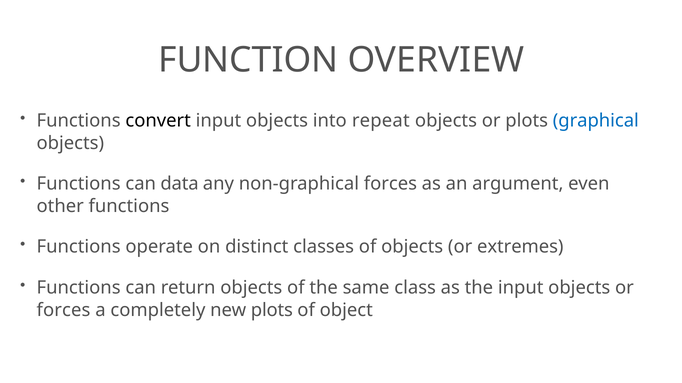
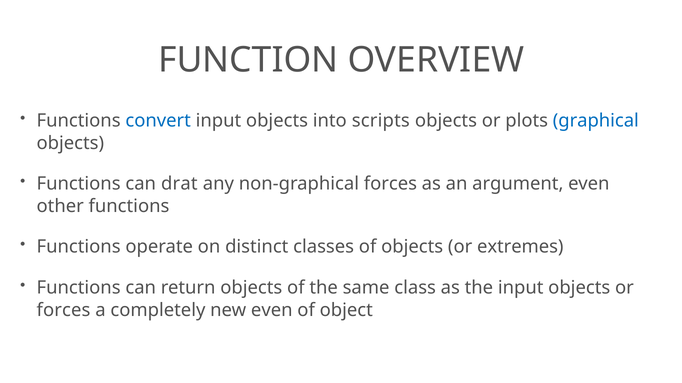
convert colour: black -> blue
repeat: repeat -> scripts
data: data -> drat
new plots: plots -> even
